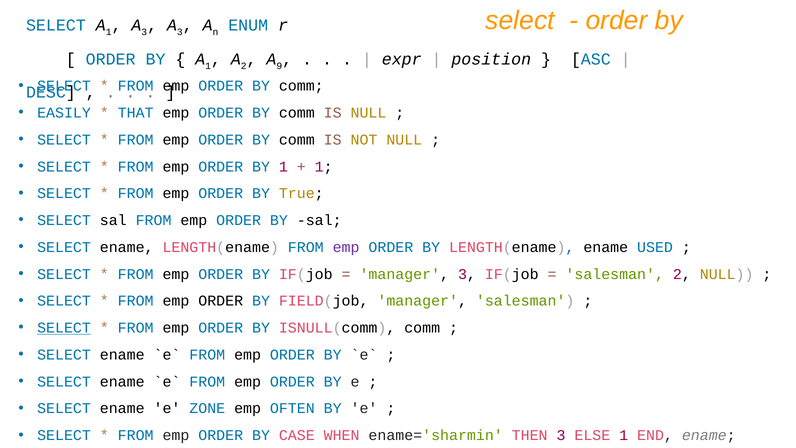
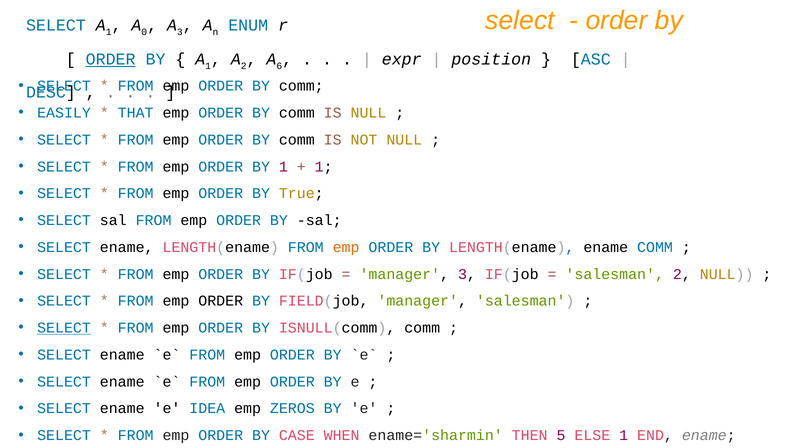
3 at (144, 32): 3 -> 0
ORDER at (111, 59) underline: none -> present
9: 9 -> 6
emp at (346, 247) colour: purple -> orange
ename USED: USED -> COMM
ZONE: ZONE -> IDEA
OFTEN: OFTEN -> ZEROS
THEN 3: 3 -> 5
